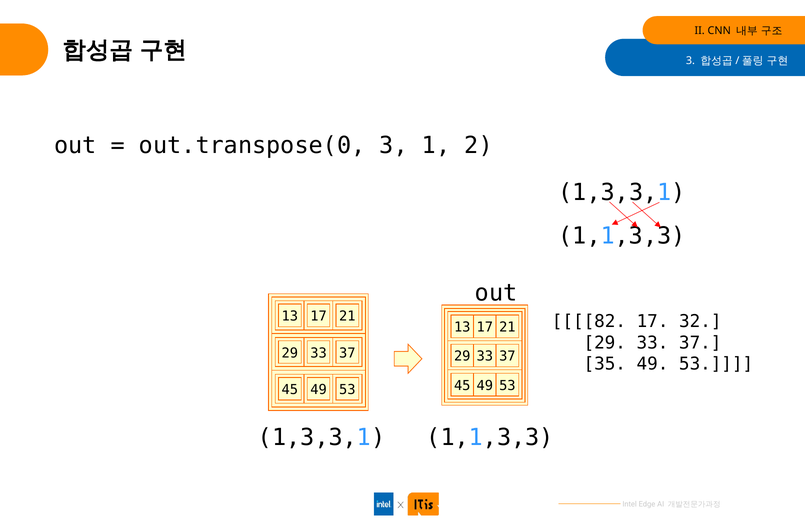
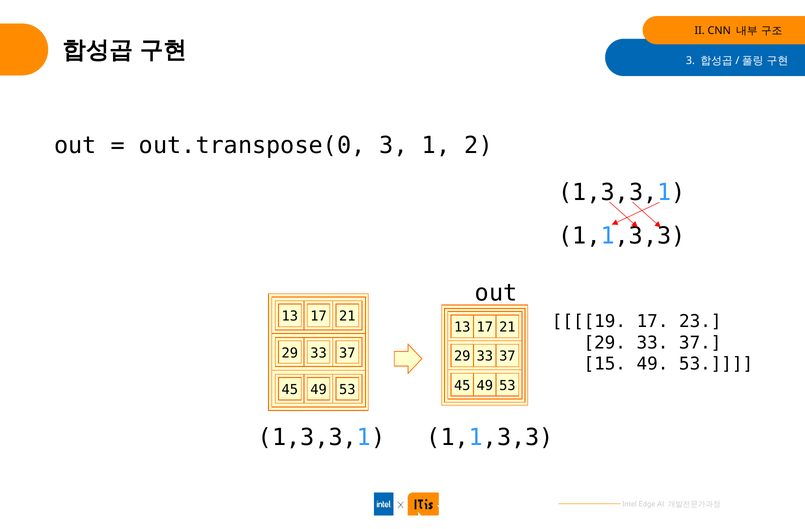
82: 82 -> 19
32: 32 -> 23
35: 35 -> 15
